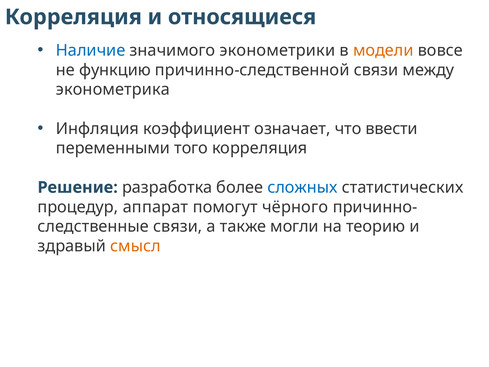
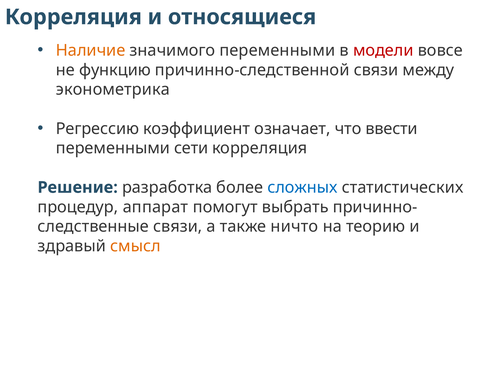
Наличие colour: blue -> orange
значимого эконометрики: эконометрики -> переменными
модели colour: orange -> red
Инфляция: Инфляция -> Регрессию
того: того -> сети
чёрного: чёрного -> выбрать
могли: могли -> ничто
